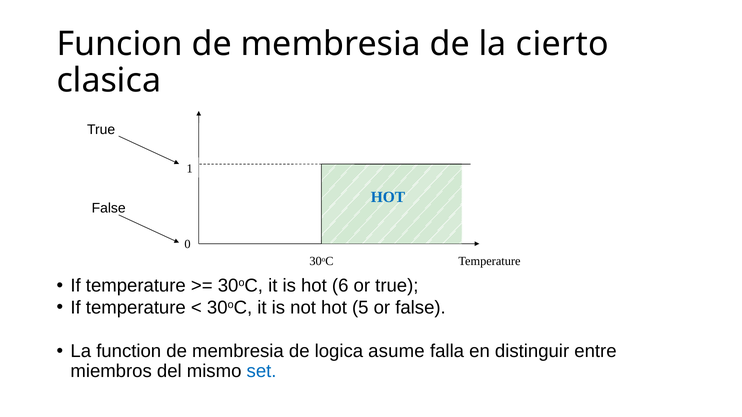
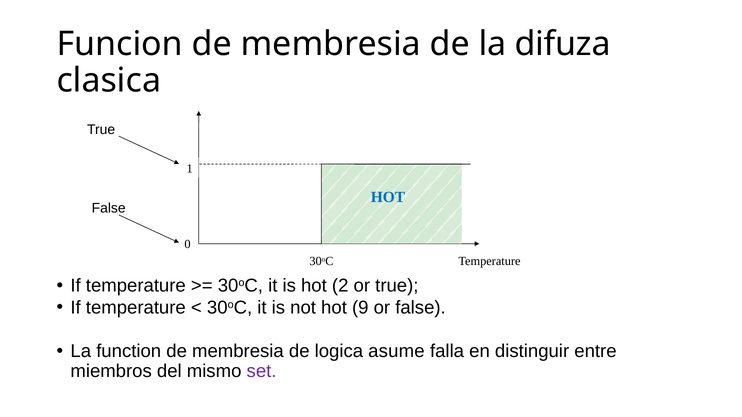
cierto: cierto -> difuza
6: 6 -> 2
5: 5 -> 9
set colour: blue -> purple
